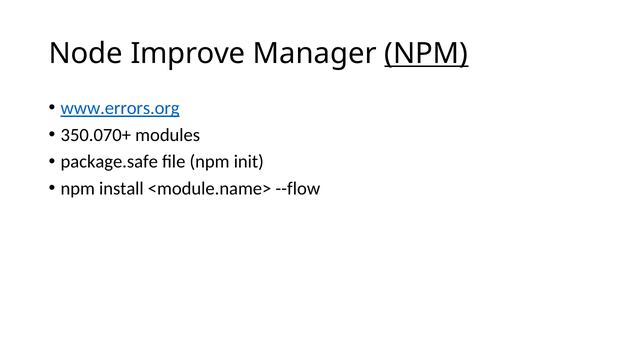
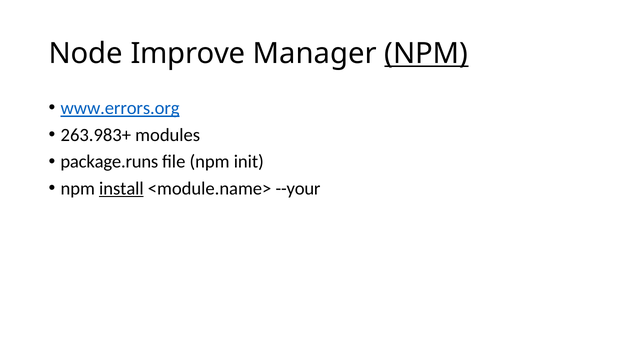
350.070+: 350.070+ -> 263.983+
package.safe: package.safe -> package.runs
install underline: none -> present
--flow: --flow -> --your
